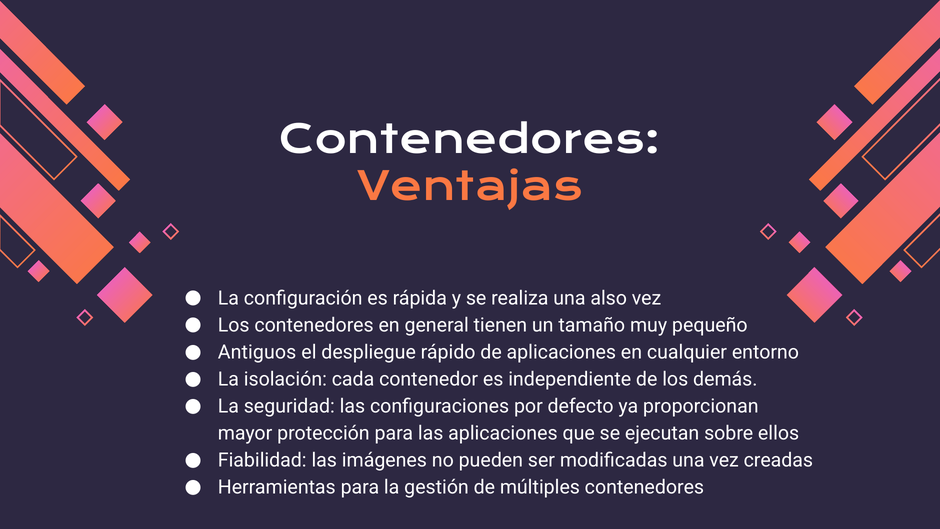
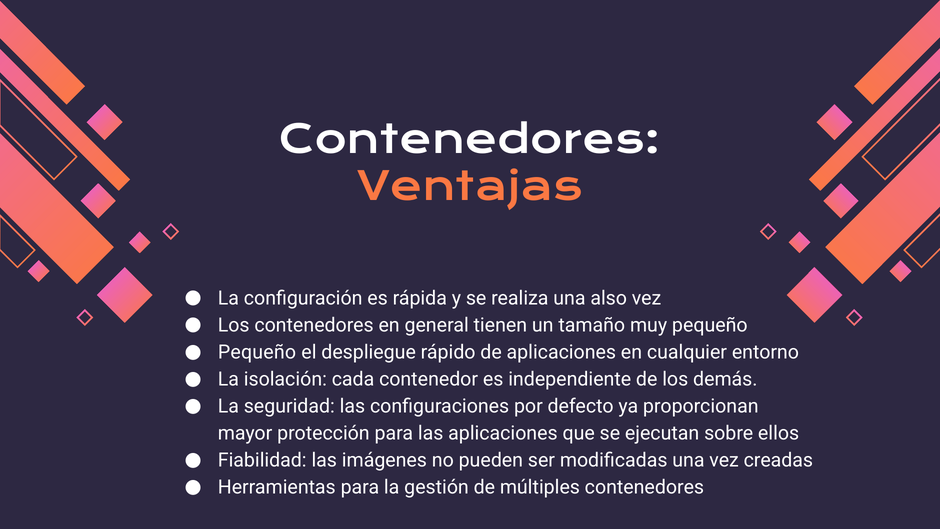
Antiguos at (257, 352): Antiguos -> Pequeño
